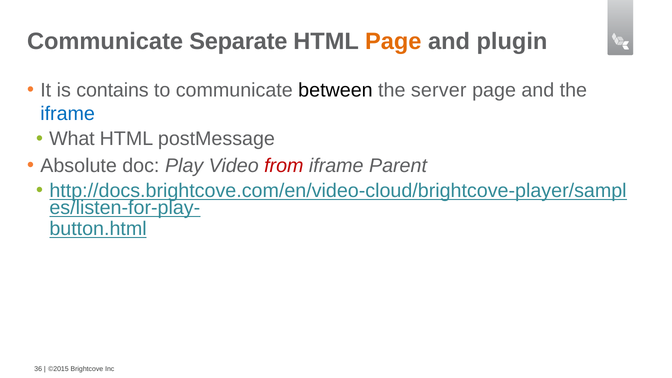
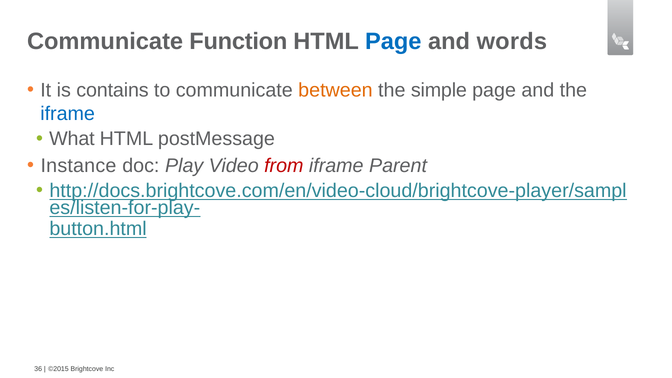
Separate: Separate -> Function
Page at (393, 41) colour: orange -> blue
plugin: plugin -> words
between colour: black -> orange
server: server -> simple
Absolute: Absolute -> Instance
